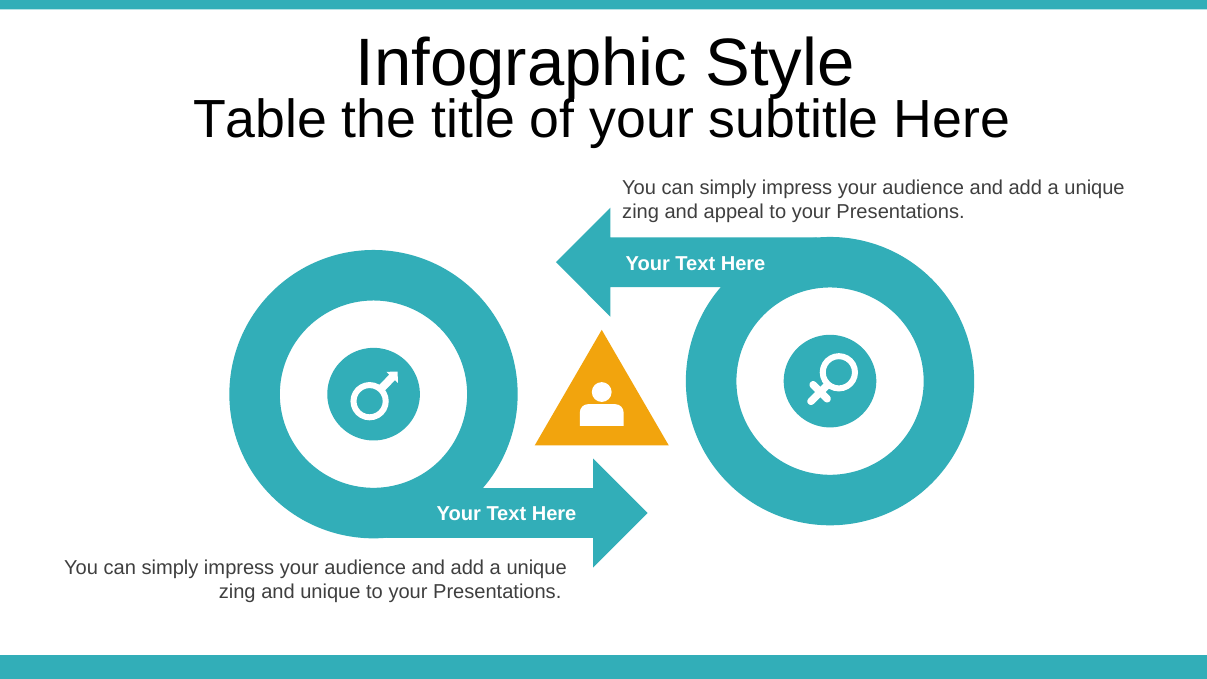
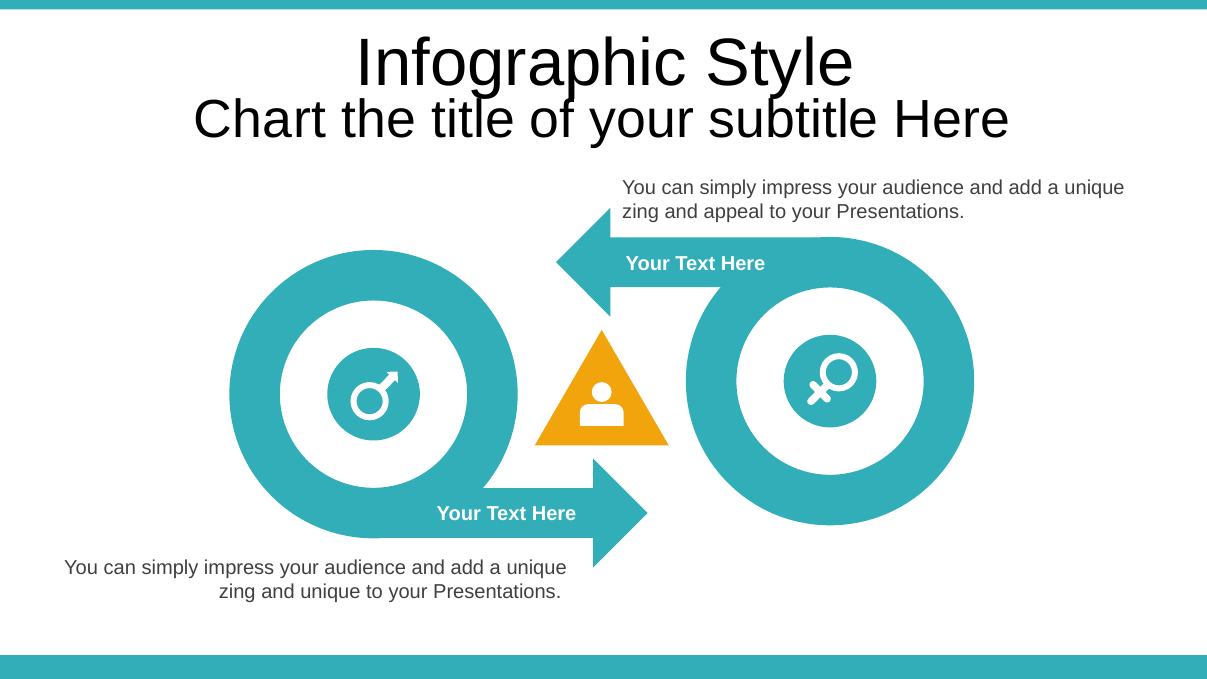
Table: Table -> Chart
